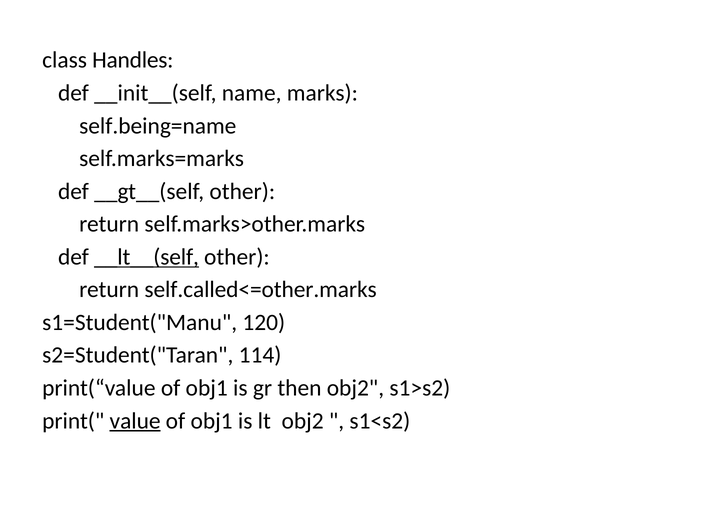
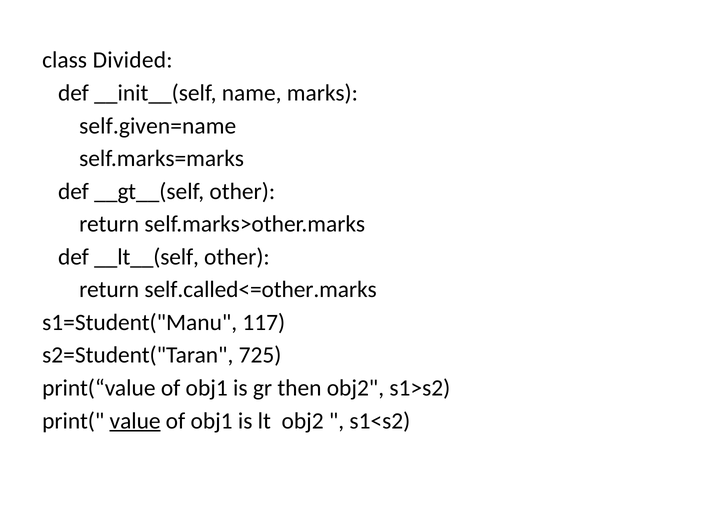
Handles: Handles -> Divided
self.being=name: self.being=name -> self.given=name
__lt__(self underline: present -> none
120: 120 -> 117
114: 114 -> 725
